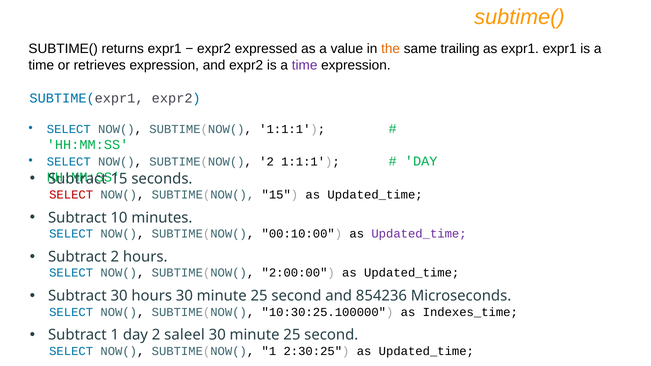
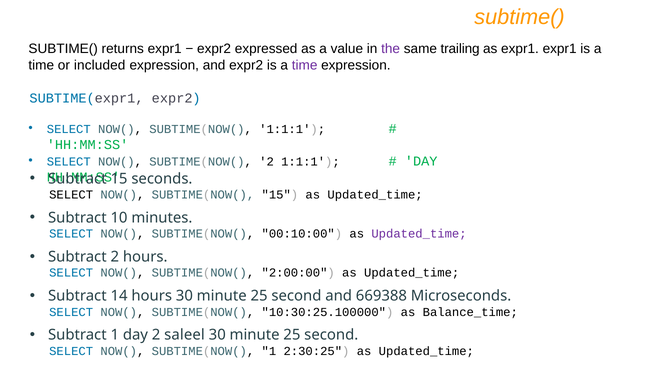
the colour: orange -> purple
retrieves: retrieves -> included
SELECT at (71, 195) colour: red -> black
Subtract 30: 30 -> 14
854236: 854236 -> 669388
Indexes_time: Indexes_time -> Balance_time
